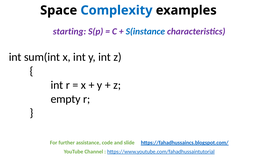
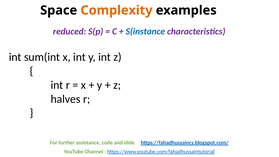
Complexity colour: blue -> orange
starting: starting -> reduced
empty: empty -> halves
